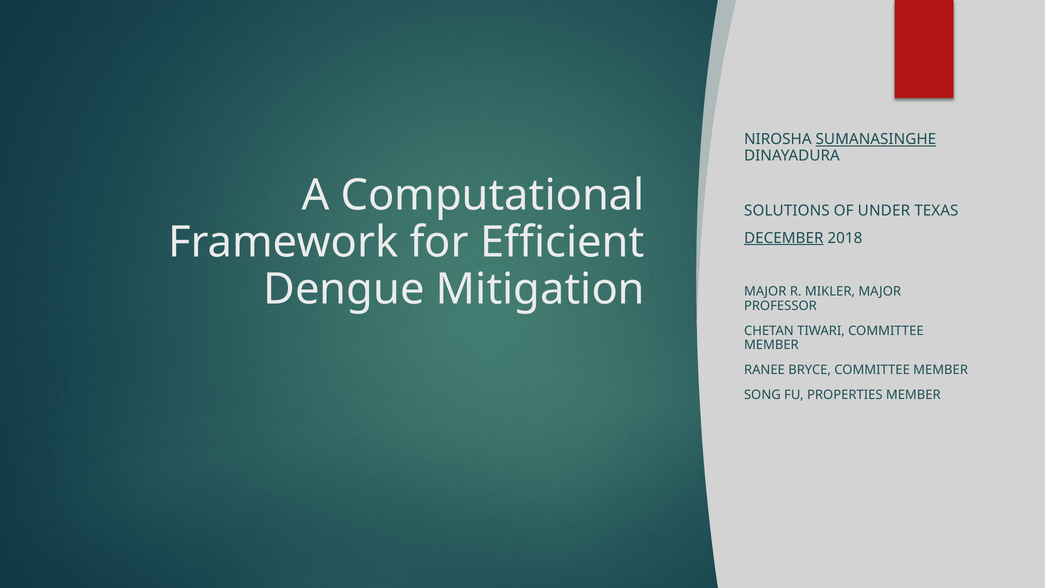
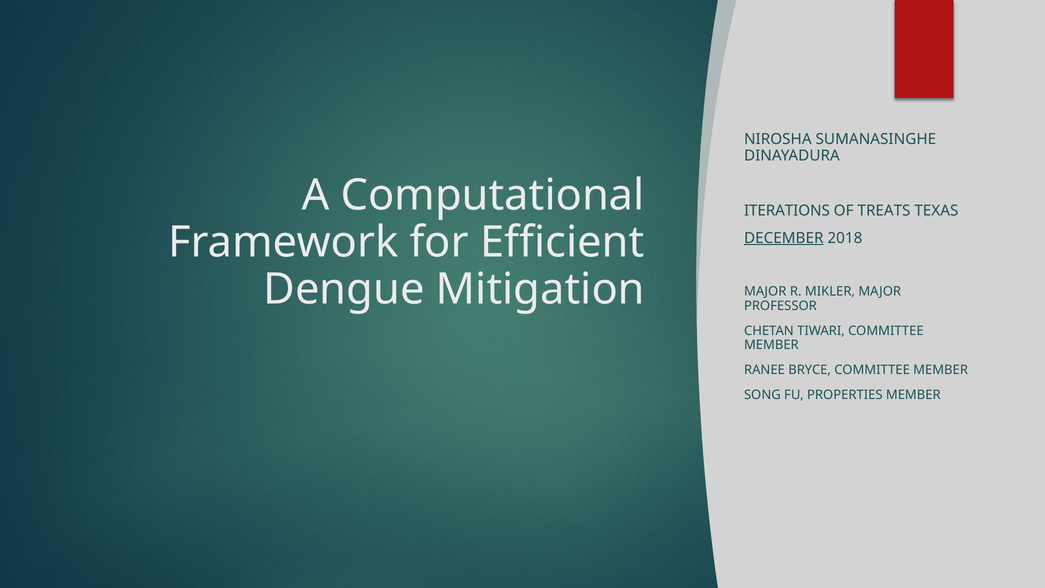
SUMANASINGHE underline: present -> none
SOLUTIONS: SOLUTIONS -> ITERATIONS
UNDER: UNDER -> TREATS
